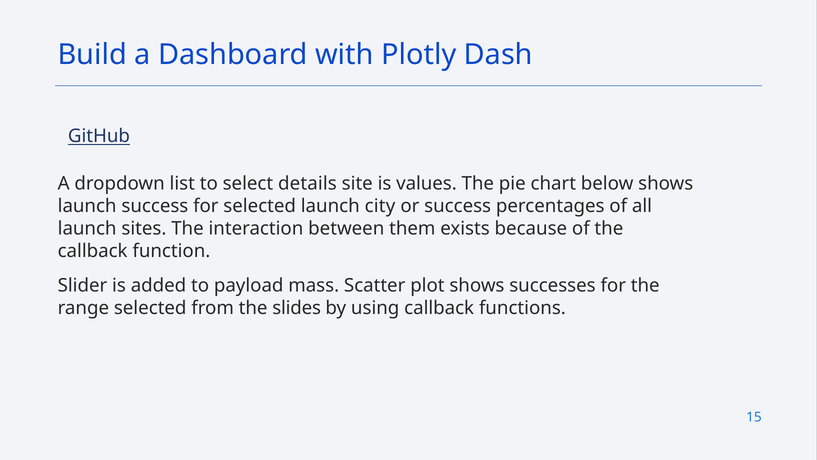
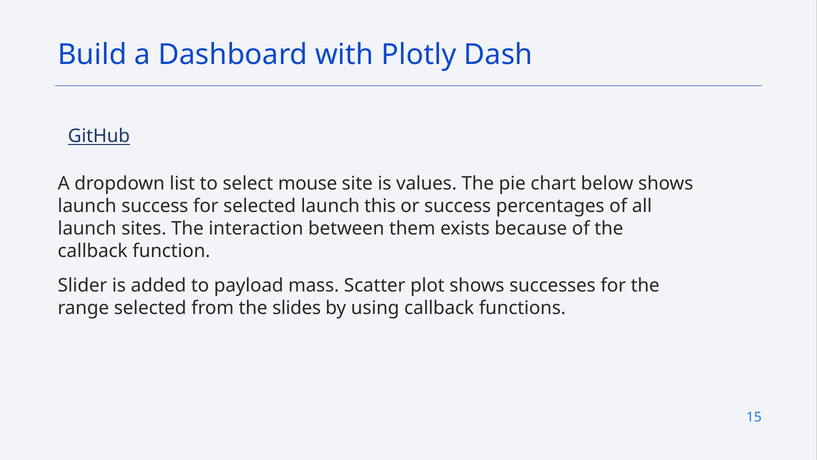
details: details -> mouse
city: city -> this
